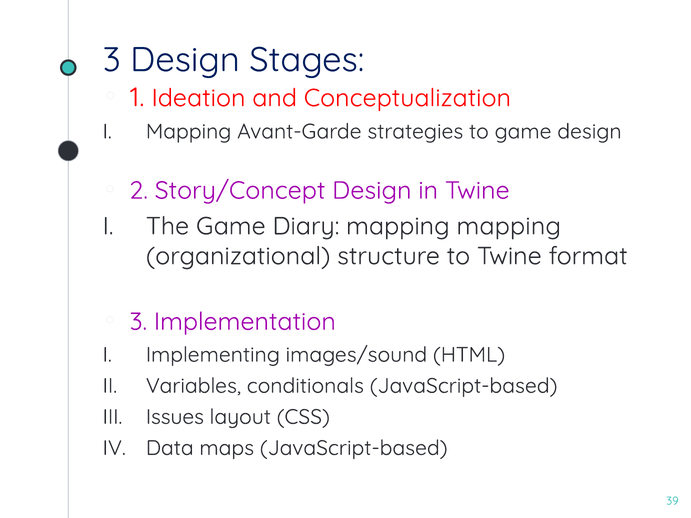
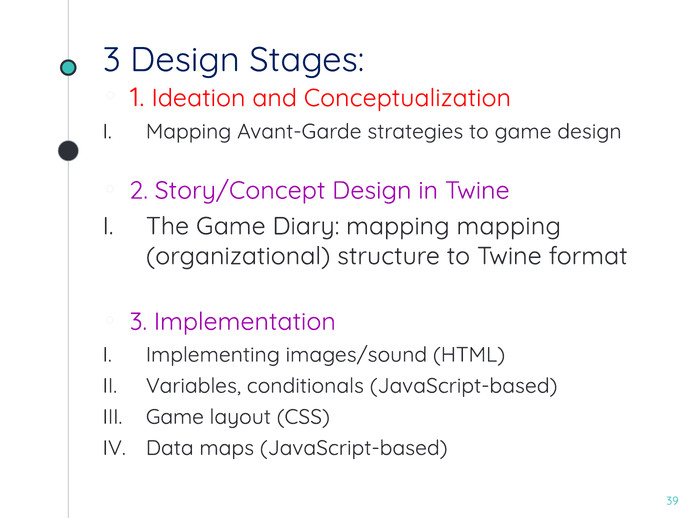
Issues at (175, 417): Issues -> Game
